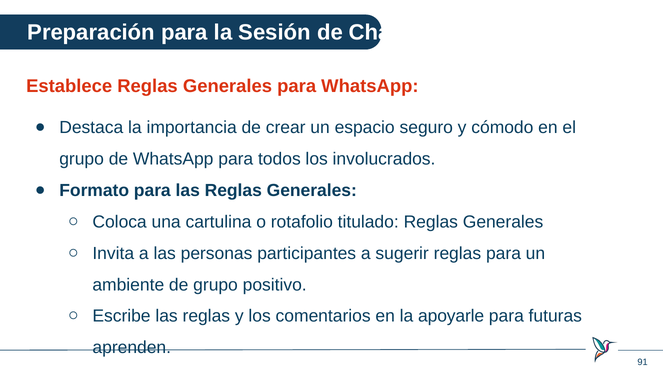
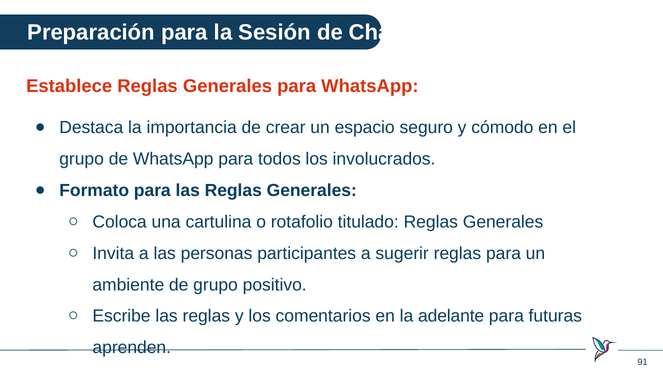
apoyarle: apoyarle -> adelante
